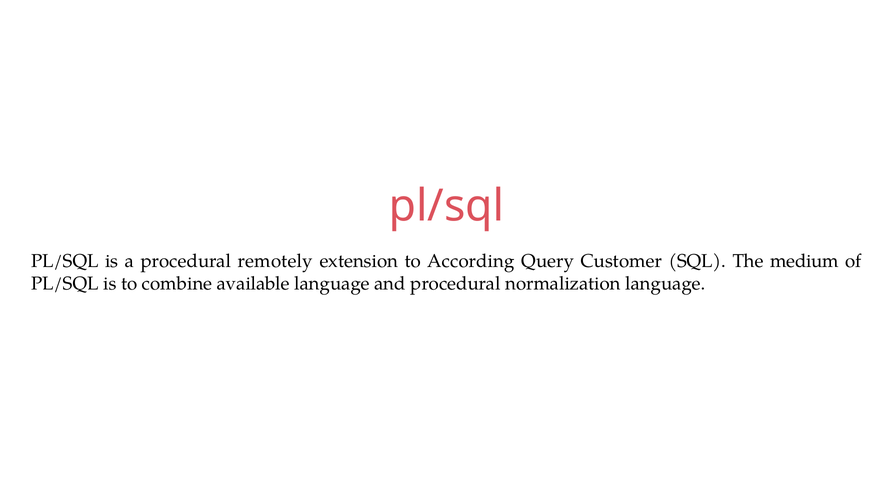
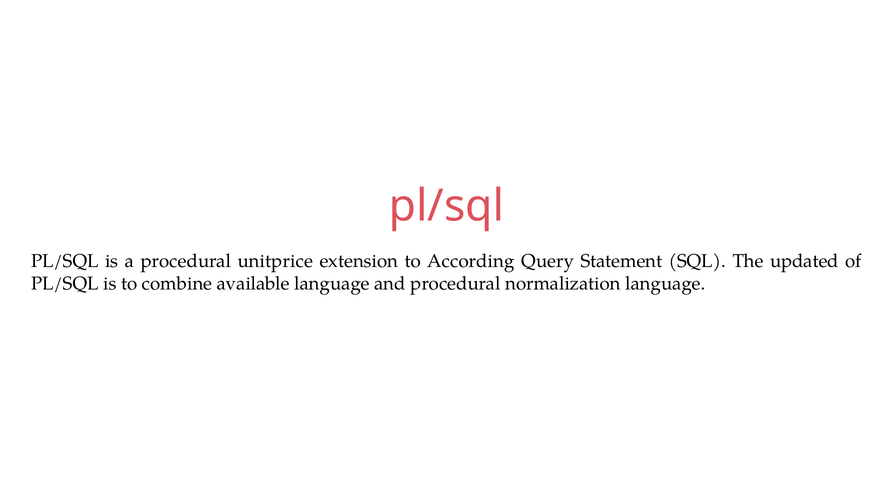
remotely: remotely -> unitprice
Customer: Customer -> Statement
medium: medium -> updated
